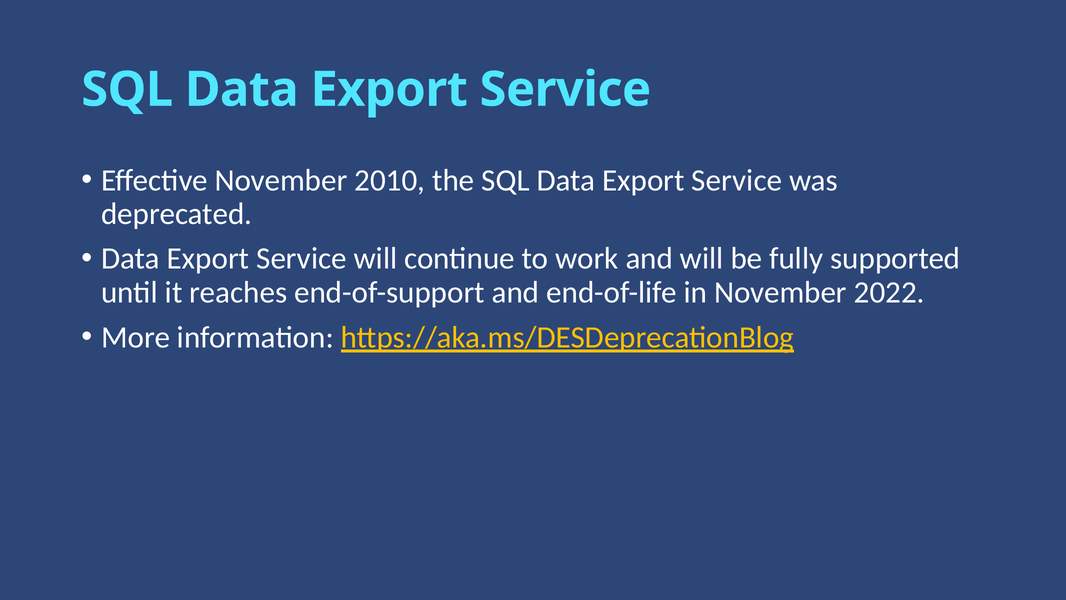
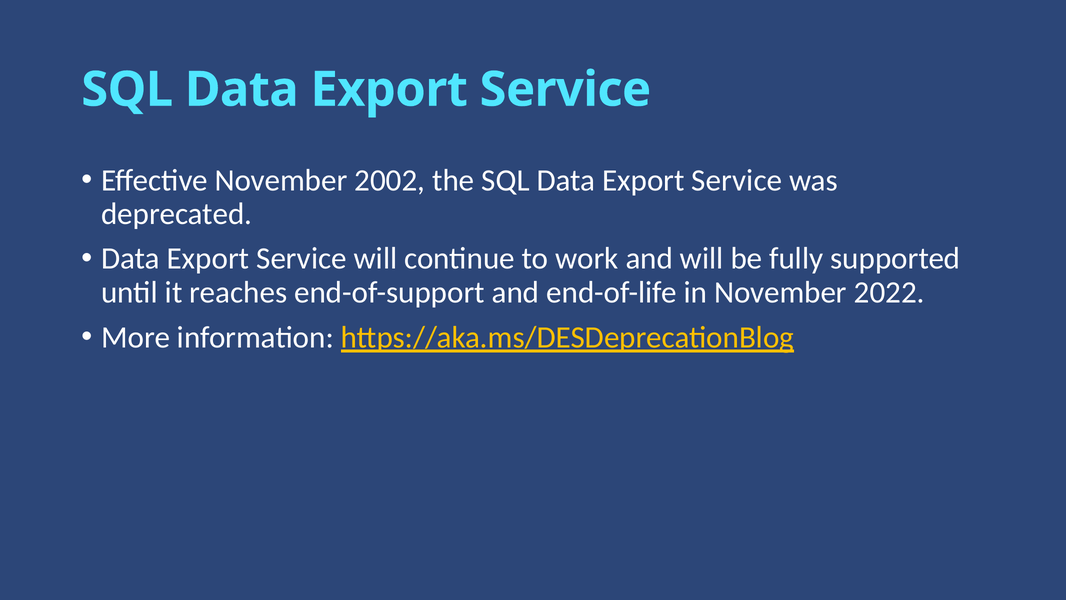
2010: 2010 -> 2002
